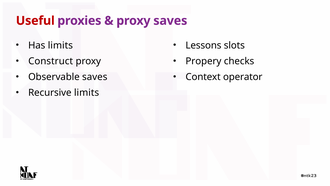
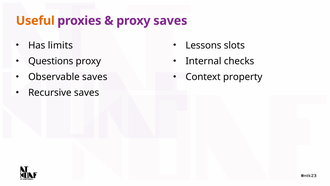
Useful colour: red -> orange
Construct: Construct -> Questions
Propery: Propery -> Internal
operator: operator -> property
Recursive limits: limits -> saves
